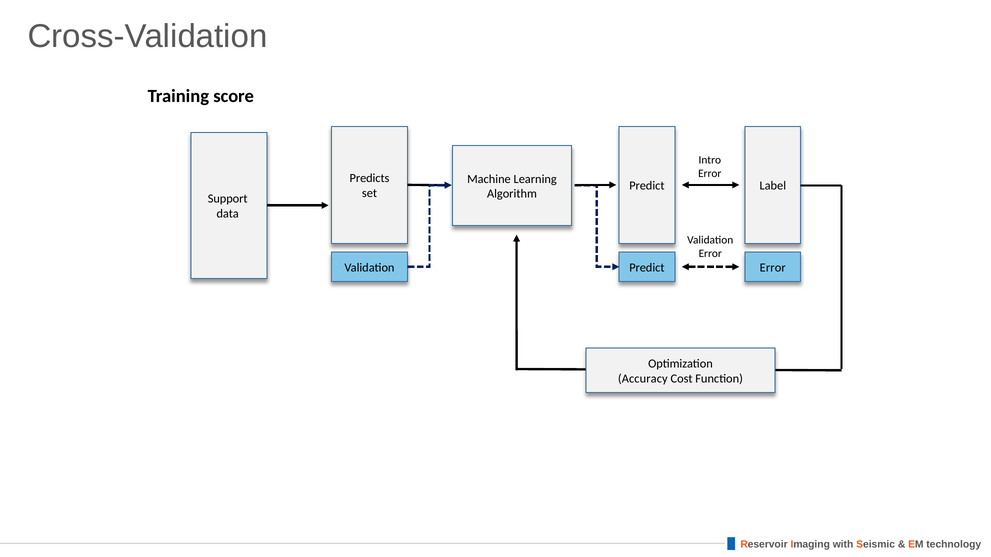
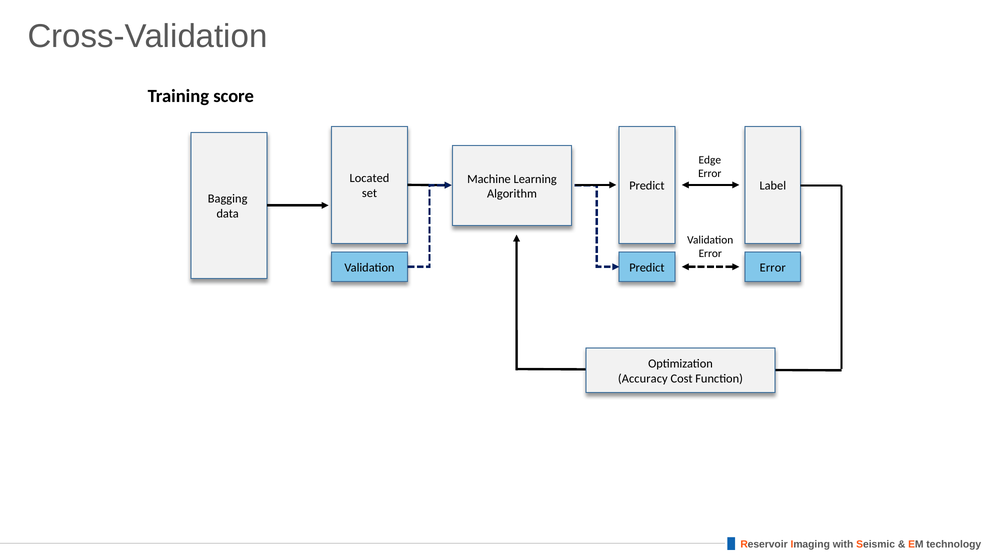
Intro: Intro -> Edge
Predicts: Predicts -> Located
Support: Support -> Bagging
